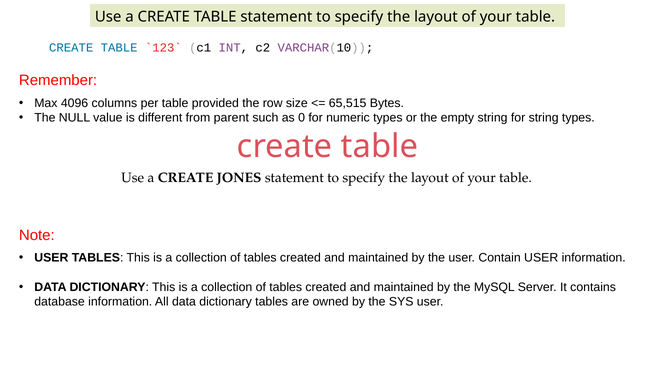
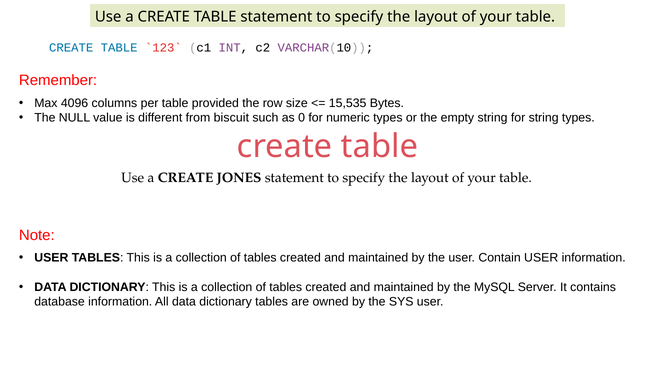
65,515: 65,515 -> 15,535
parent: parent -> biscuit
